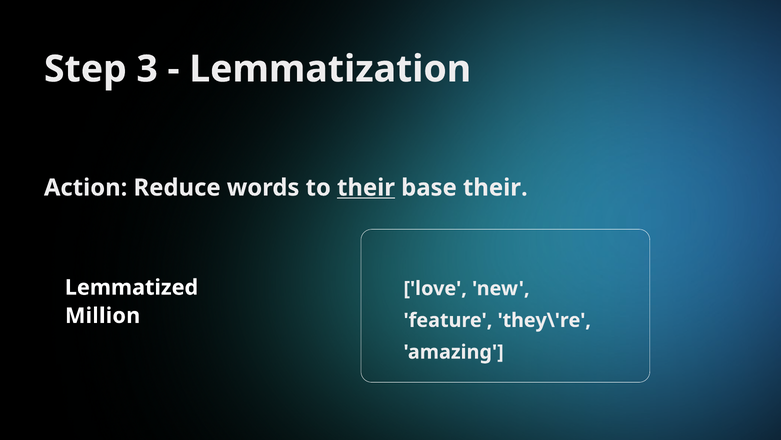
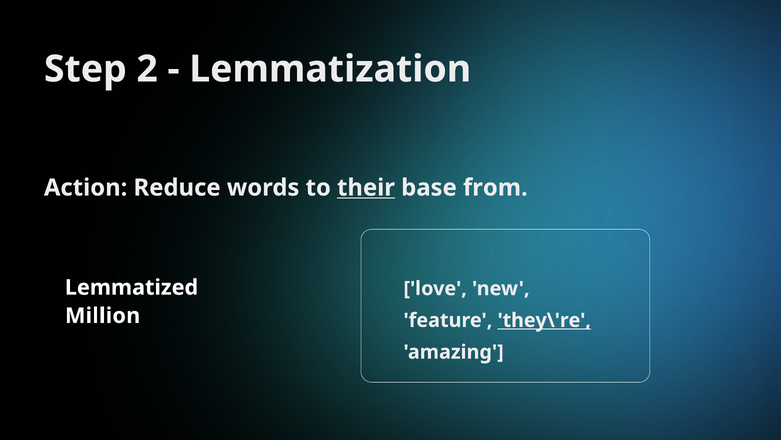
3: 3 -> 2
base their: their -> from
they\'re underline: none -> present
